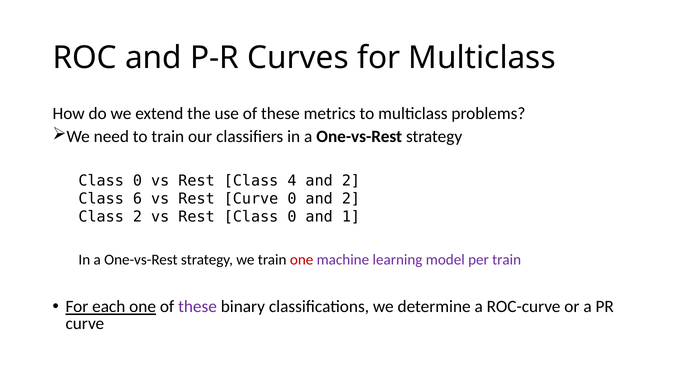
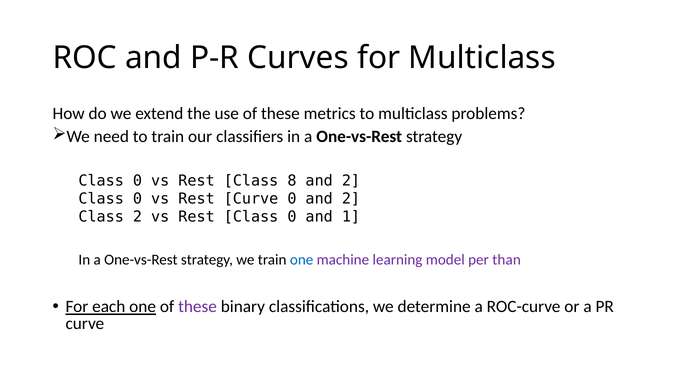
4: 4 -> 8
6 at (138, 199): 6 -> 0
one at (302, 260) colour: red -> blue
per train: train -> than
